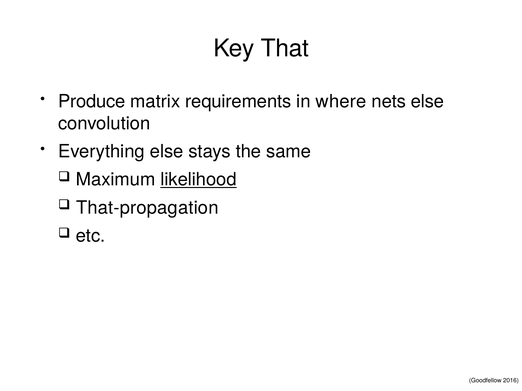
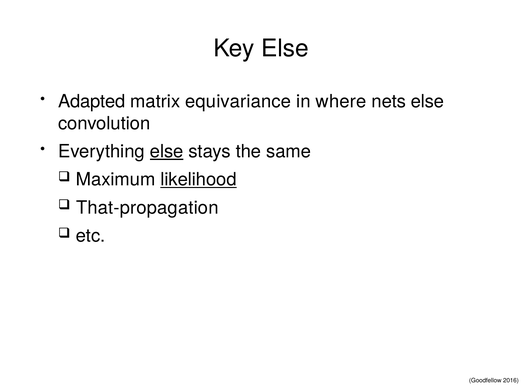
Key That: That -> Else
Produce: Produce -> Adapted
requirements: requirements -> equivariance
else at (167, 152) underline: none -> present
